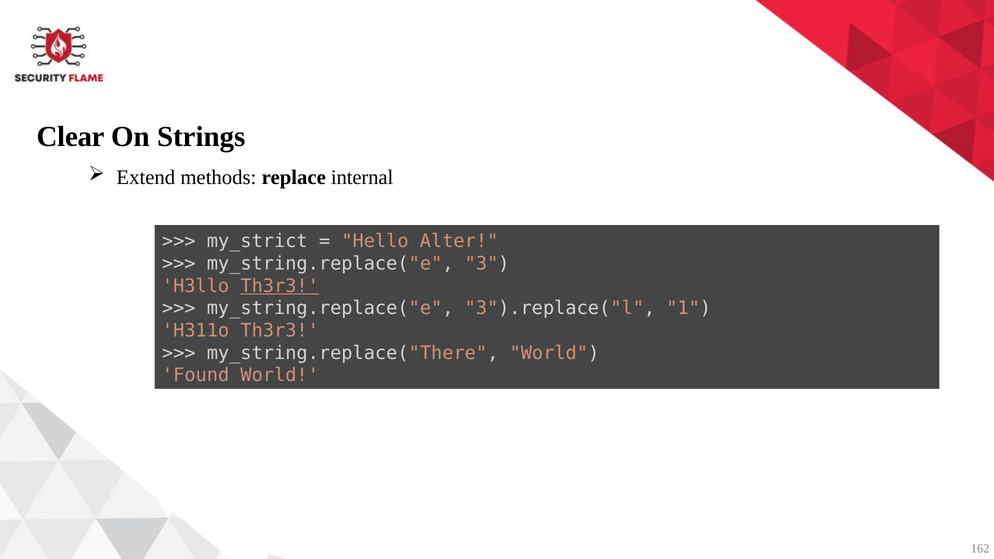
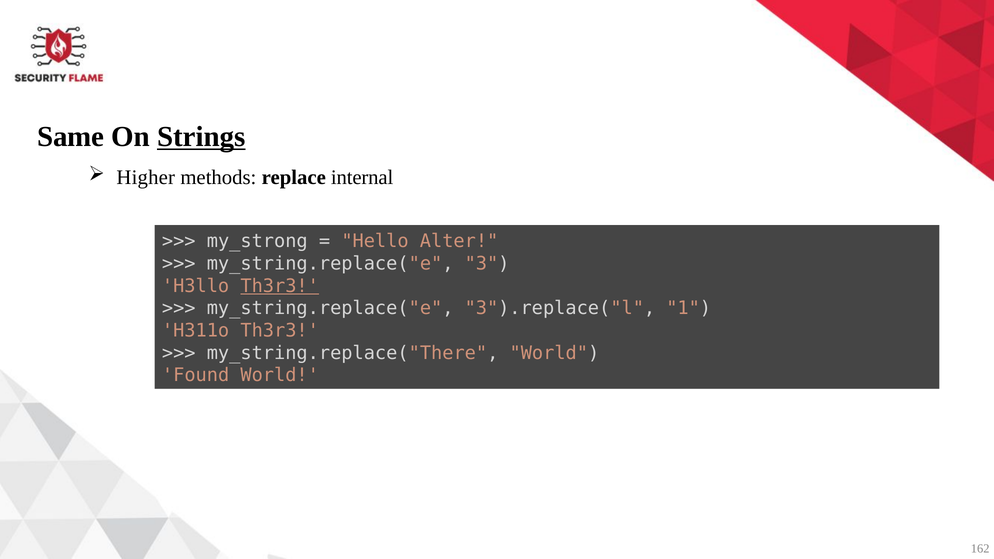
Clear: Clear -> Same
Strings underline: none -> present
Extend: Extend -> Higher
my_strict: my_strict -> my_strong
